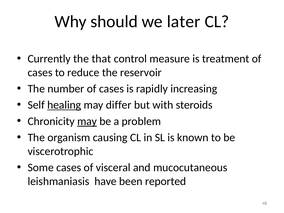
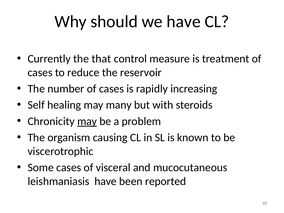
we later: later -> have
healing underline: present -> none
differ: differ -> many
